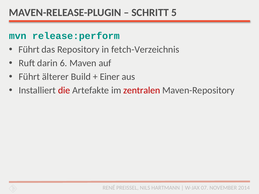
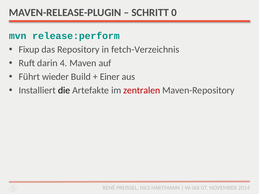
5: 5 -> 0
Führt at (29, 50): Führt -> Fixup
6: 6 -> 4
älterer: älterer -> wieder
die colour: red -> black
